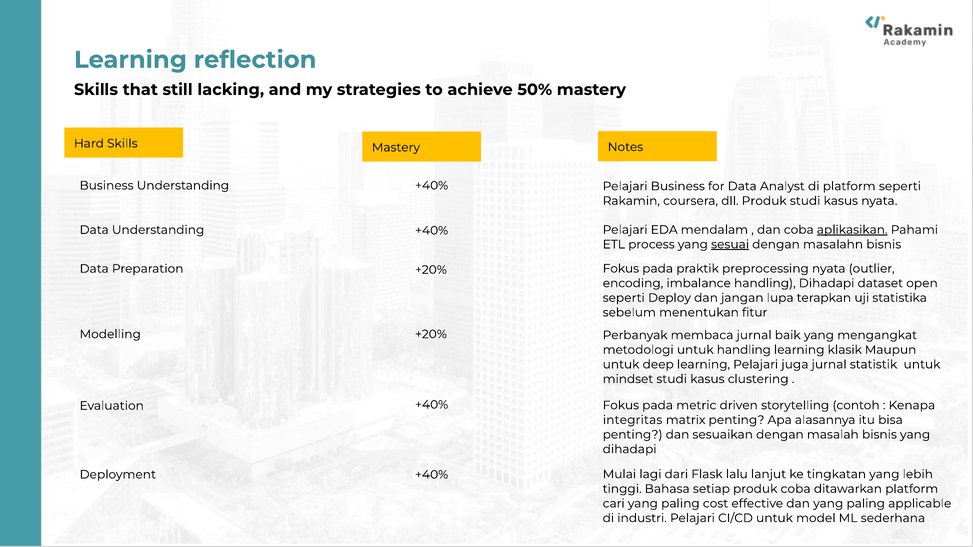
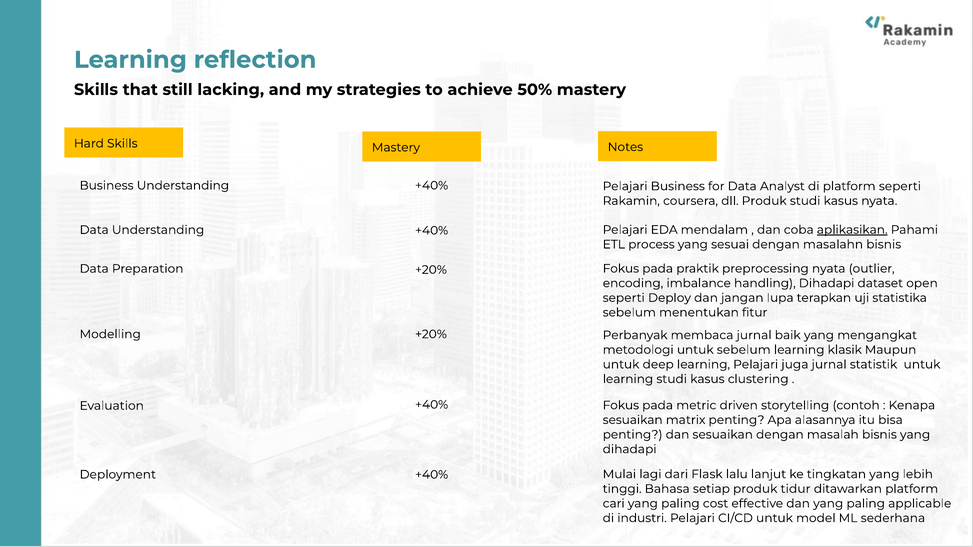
sesuai underline: present -> none
untuk handling: handling -> sebelum
mindset at (628, 379): mindset -> learning
integritas at (633, 420): integritas -> sesuaikan
produk coba: coba -> tidur
